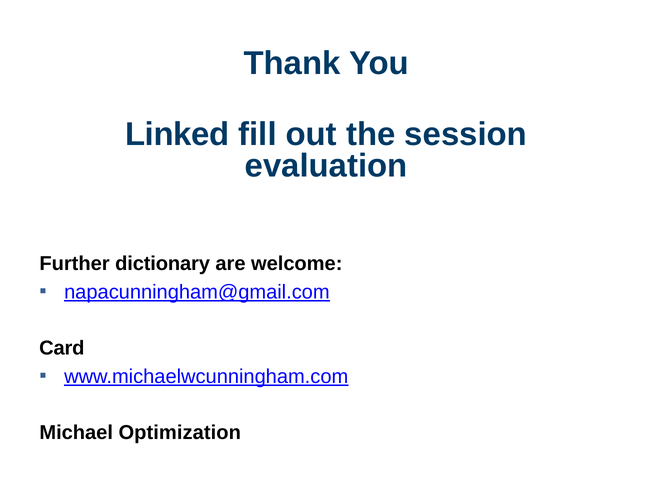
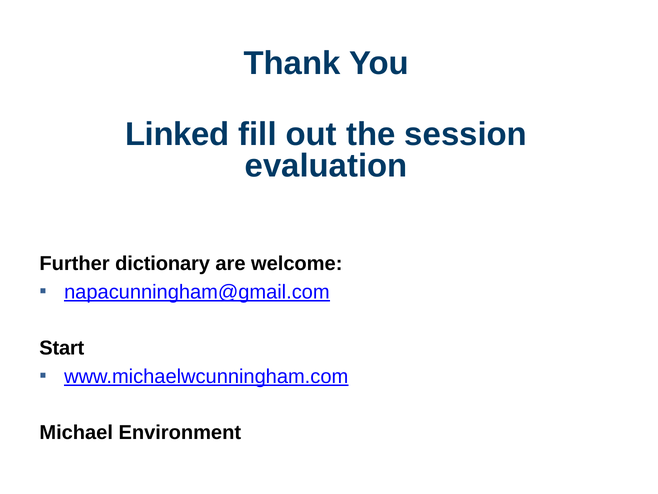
Card: Card -> Start
Optimization: Optimization -> Environment
